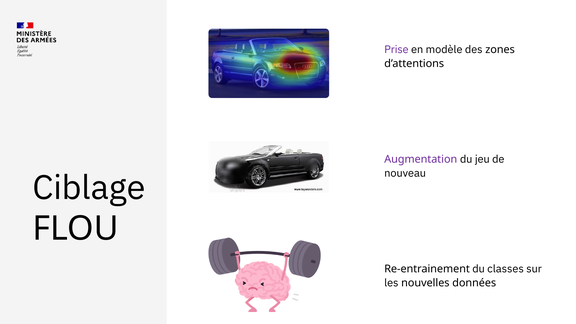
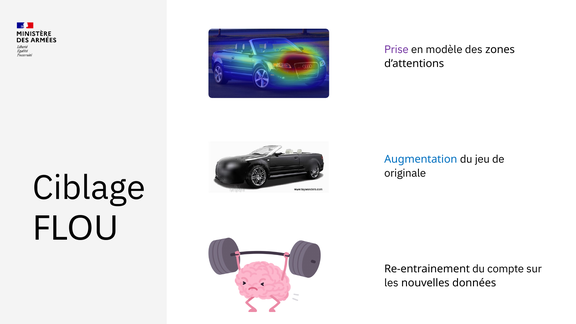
Augmentation colour: purple -> blue
nouveau: nouveau -> originale
classes: classes -> compte
